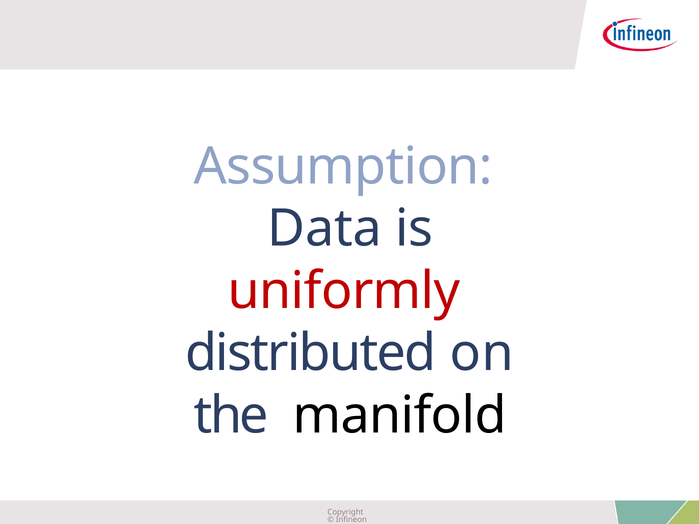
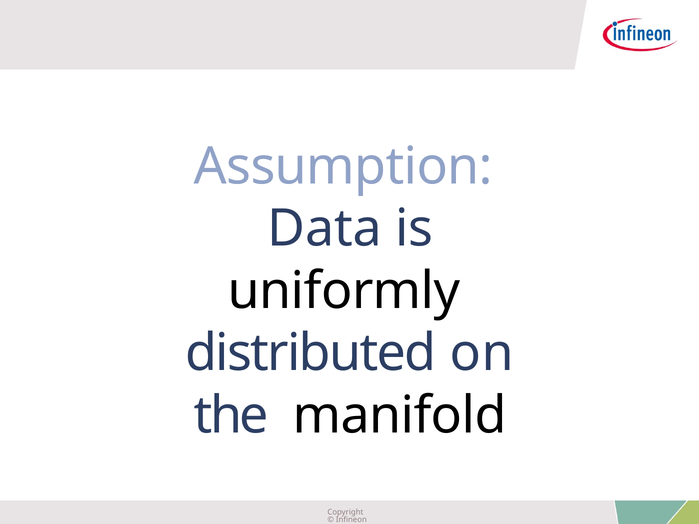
uniformly colour: red -> black
